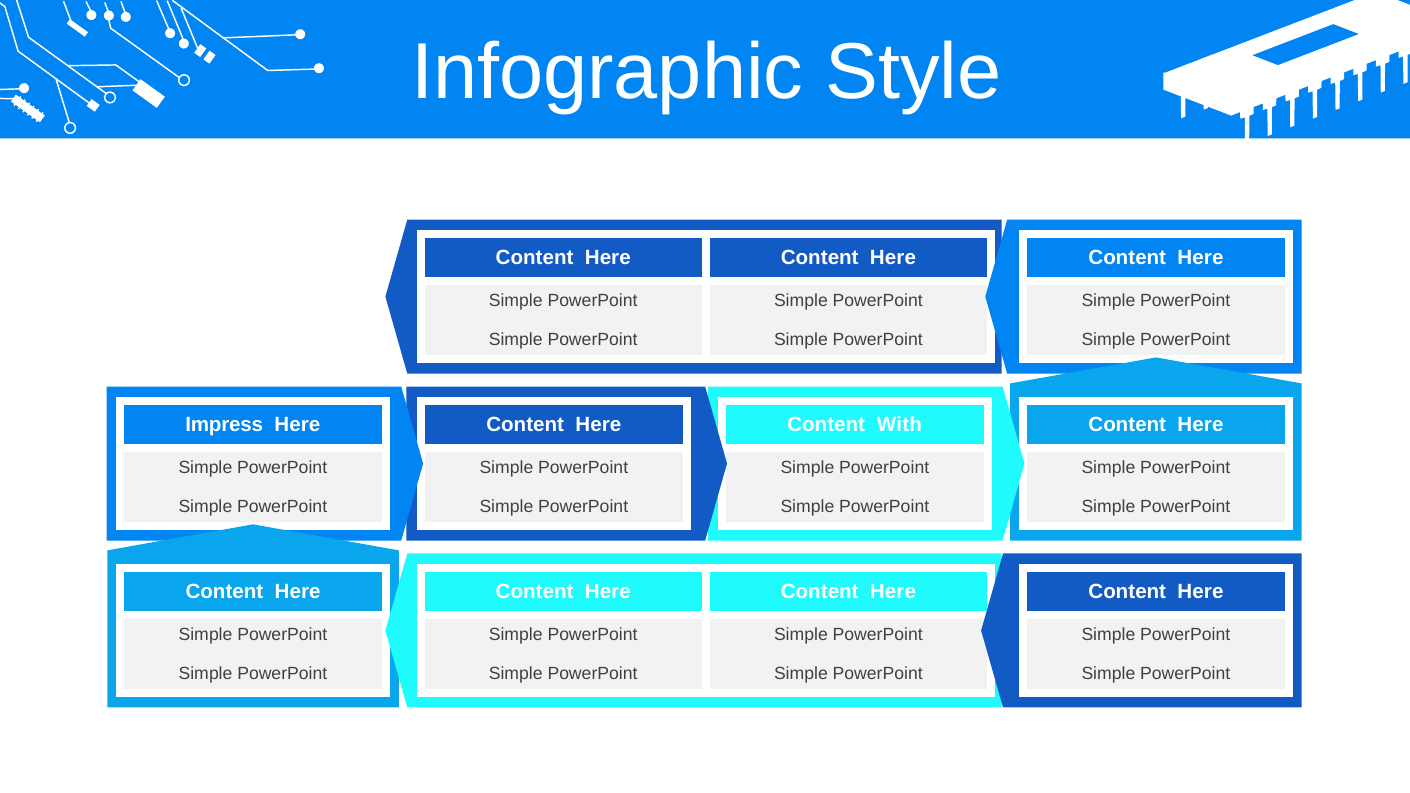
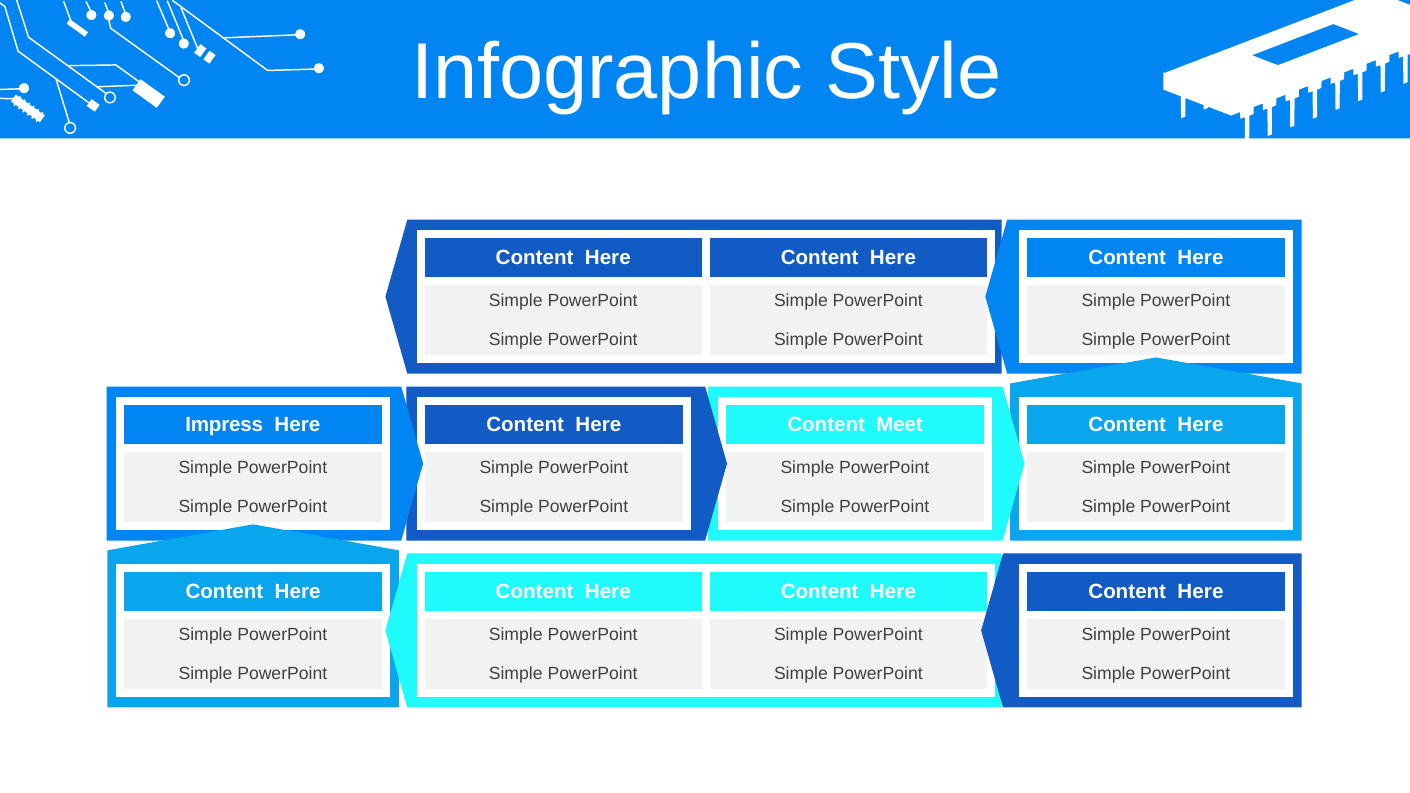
With: With -> Meet
